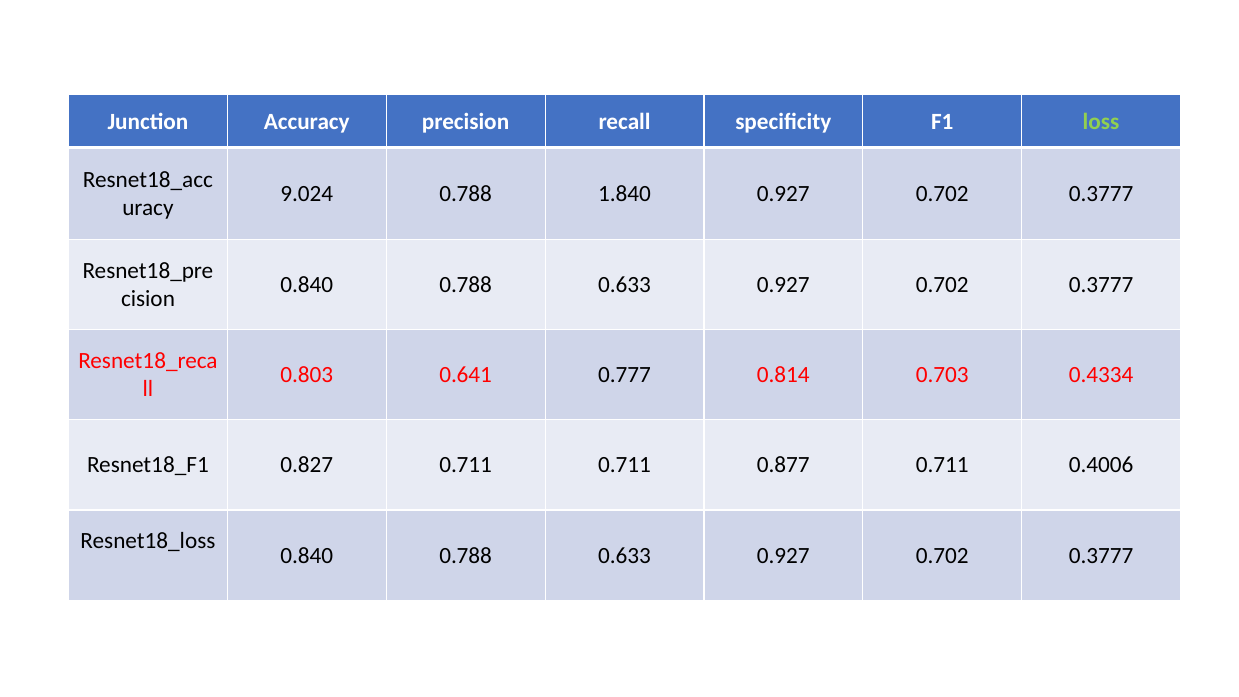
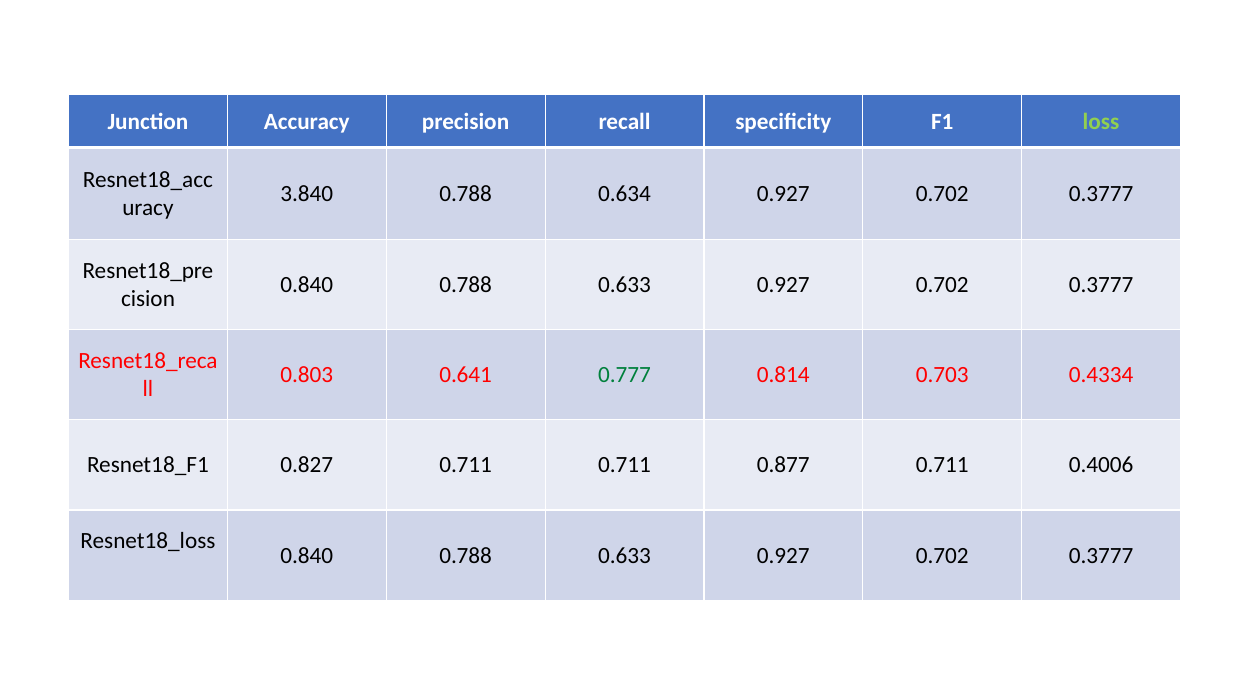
9.024: 9.024 -> 3.840
1.840: 1.840 -> 0.634
0.777 colour: black -> green
